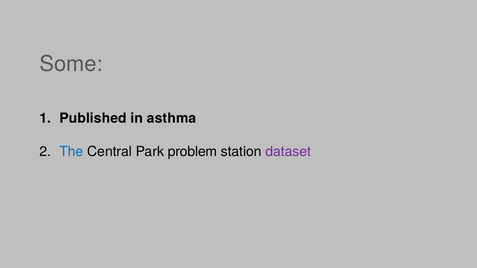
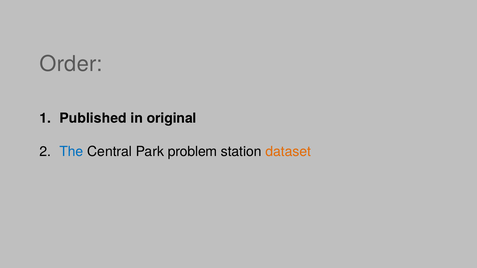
Some: Some -> Order
asthma: asthma -> original
dataset colour: purple -> orange
